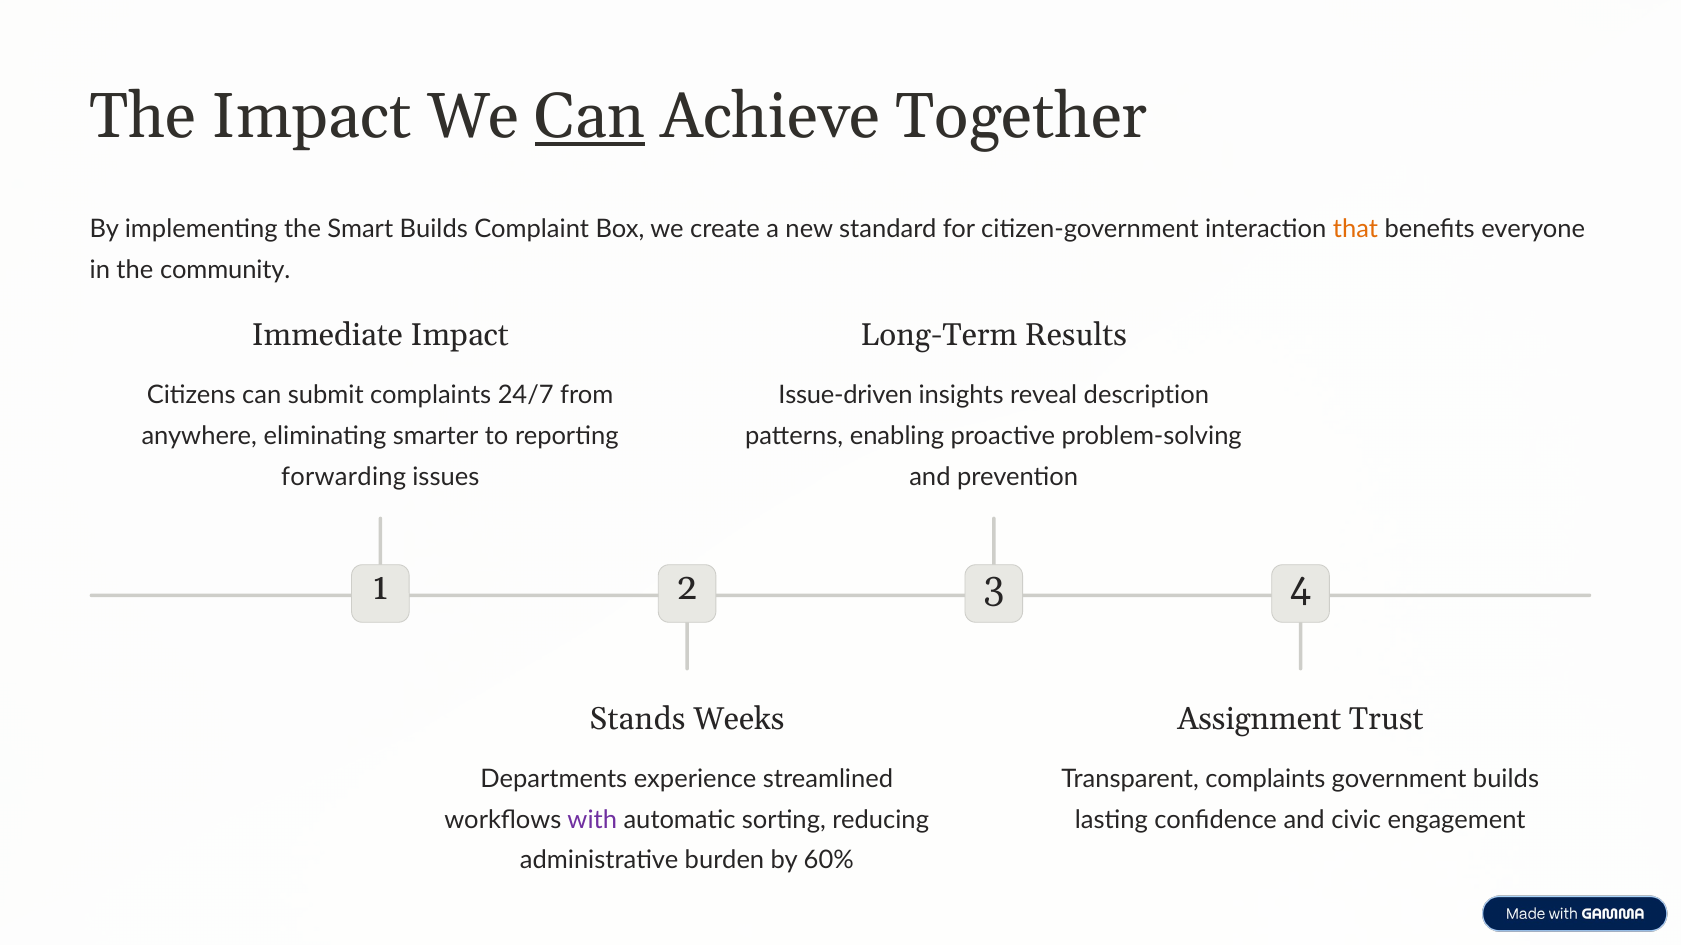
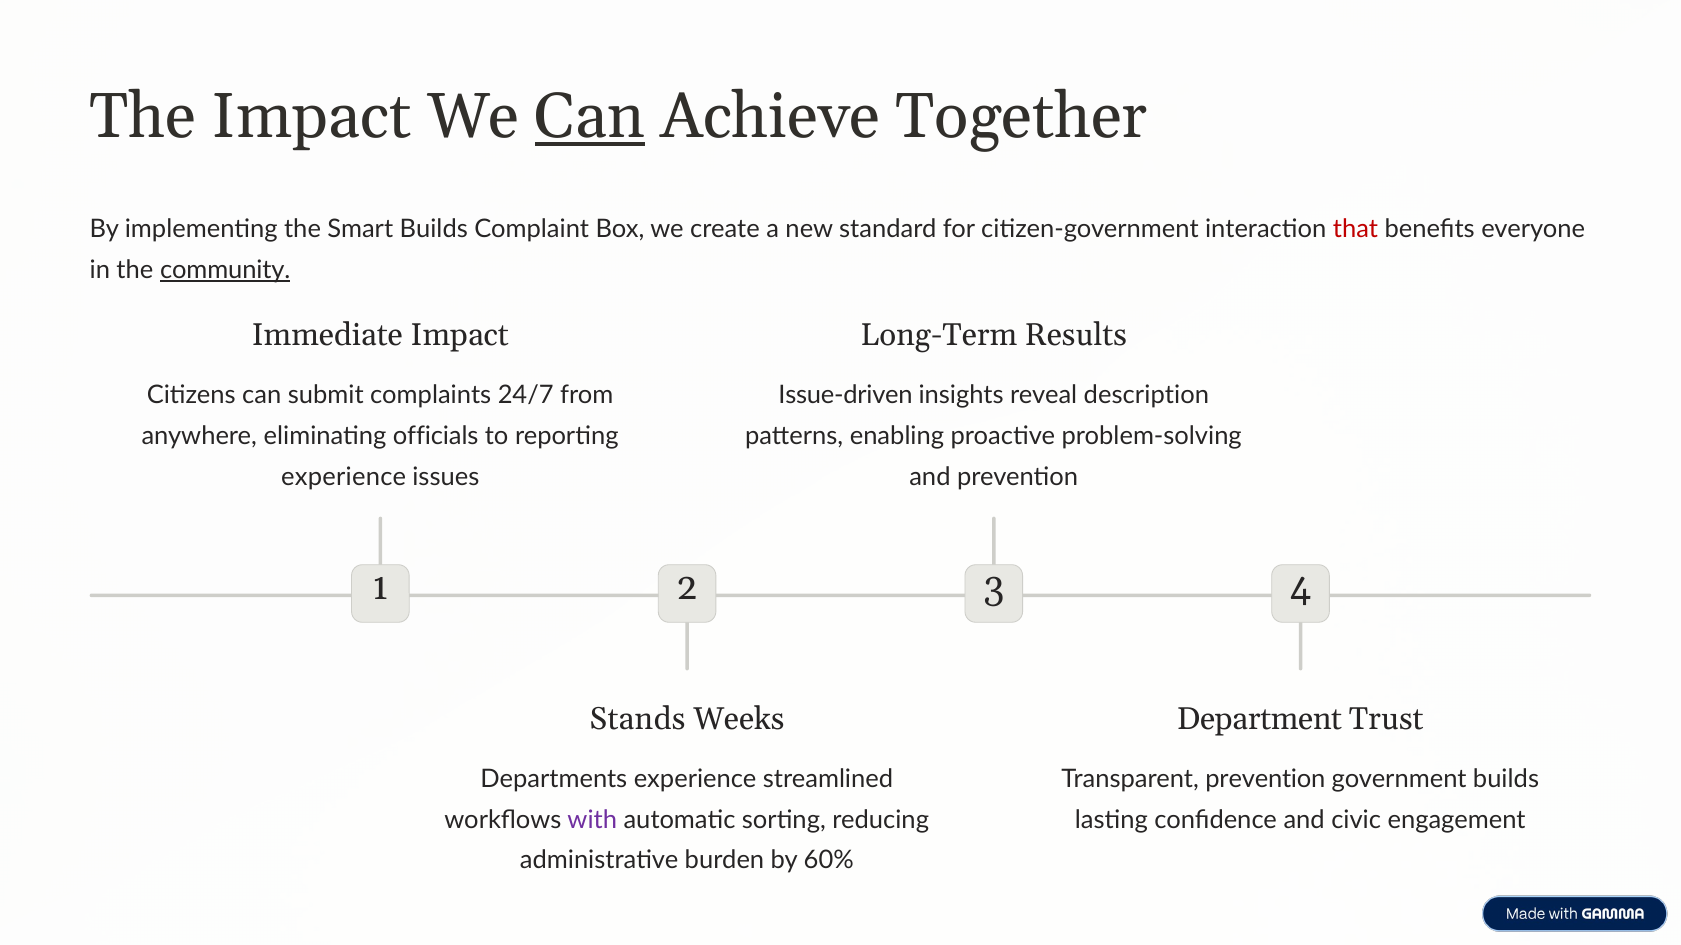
that colour: orange -> red
community underline: none -> present
smarter: smarter -> officials
forwarding at (344, 477): forwarding -> experience
Assignment: Assignment -> Department
Transparent complaints: complaints -> prevention
